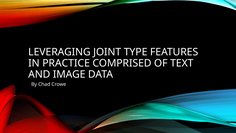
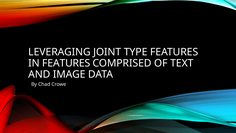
IN PRACTICE: PRACTICE -> FEATURES
